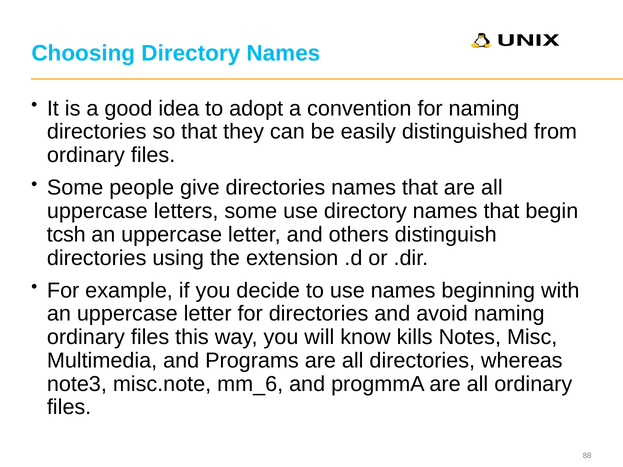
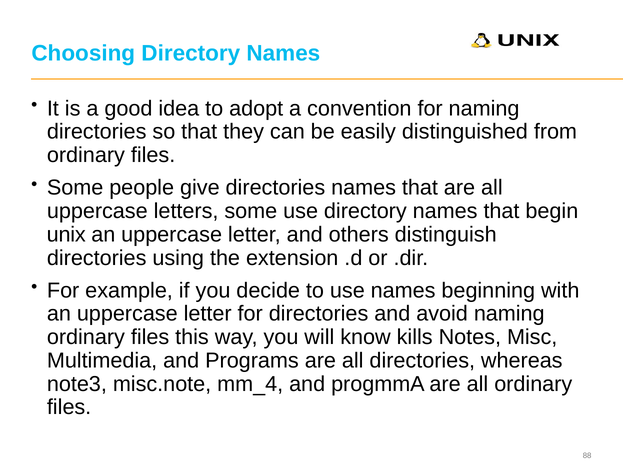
tcsh: tcsh -> unix
mm_6: mm_6 -> mm_4
